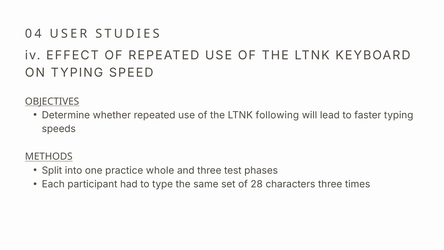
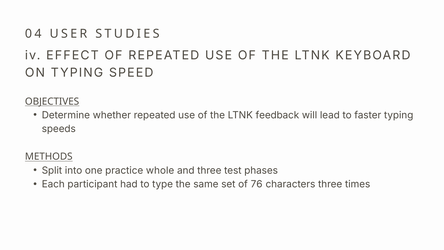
following: following -> feedback
28: 28 -> 76
